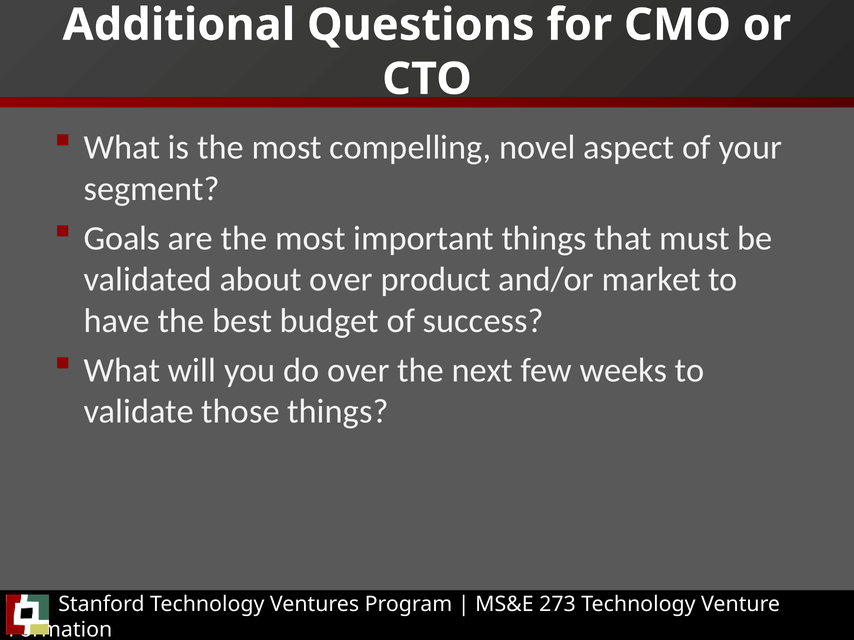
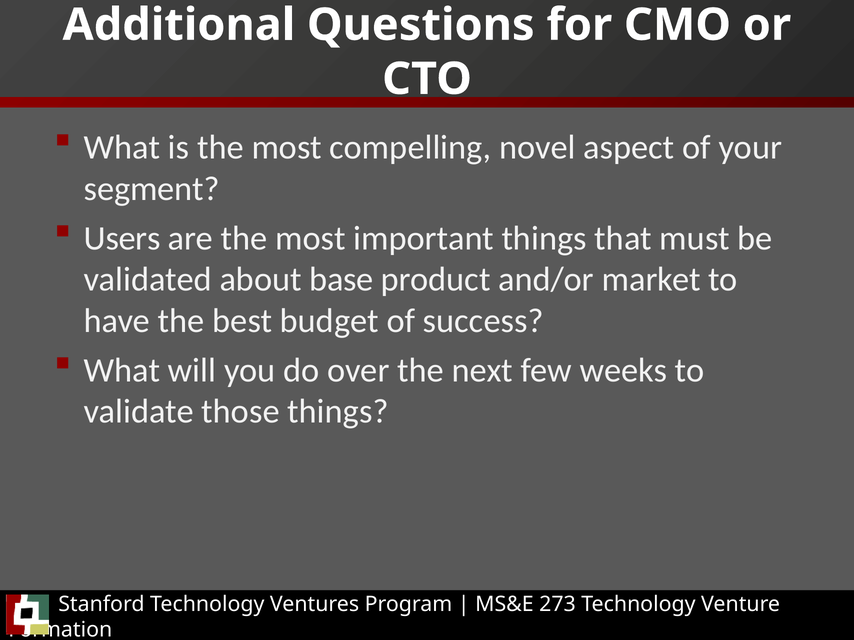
Goals: Goals -> Users
about over: over -> base
